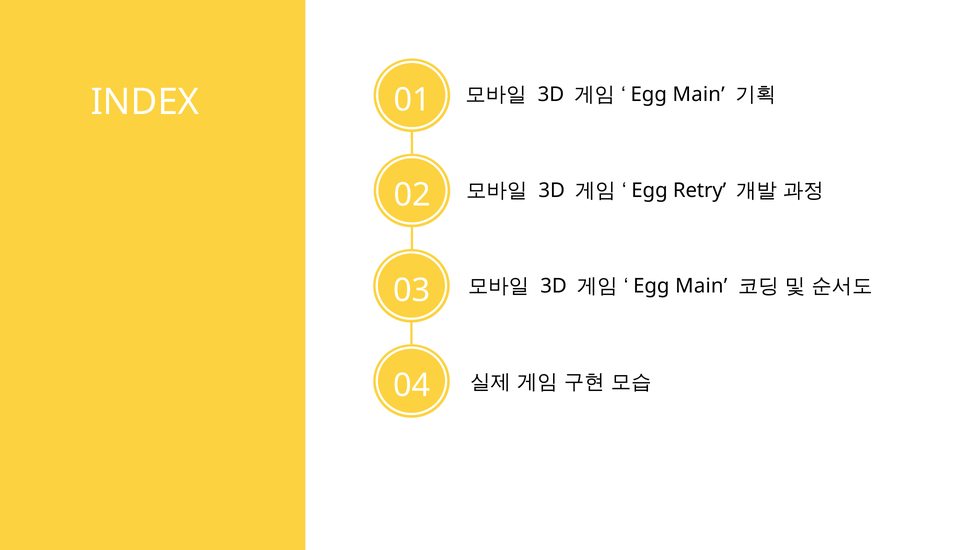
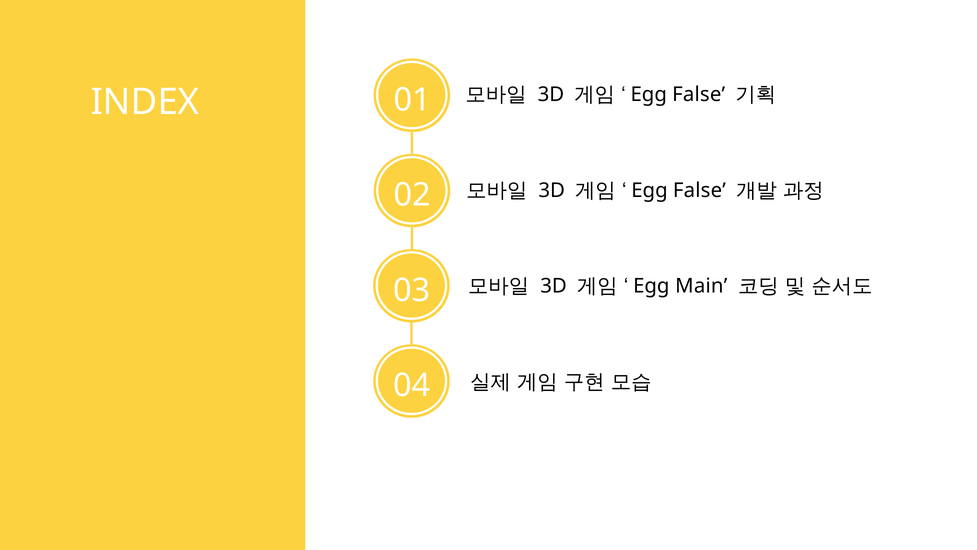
Main at (699, 95): Main -> False
Retry at (700, 190): Retry -> False
